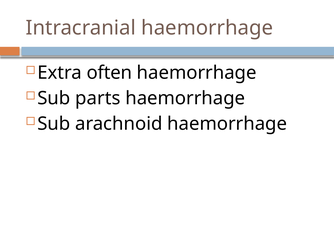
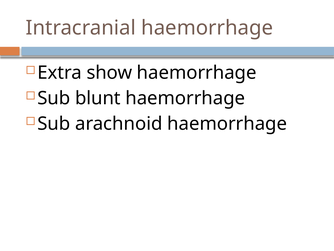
often: often -> show
parts: parts -> blunt
